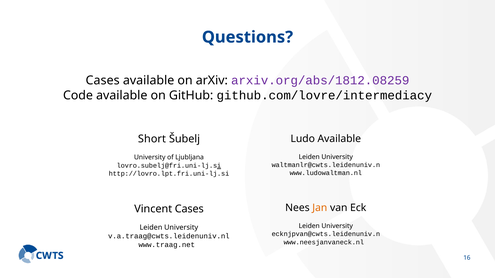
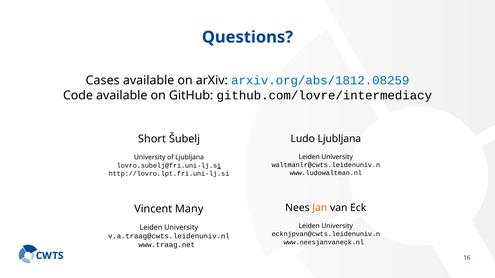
arxiv.org/abs/1812.08259 colour: purple -> blue
Ludo Available: Available -> Ljubljana
Vincent Cases: Cases -> Many
